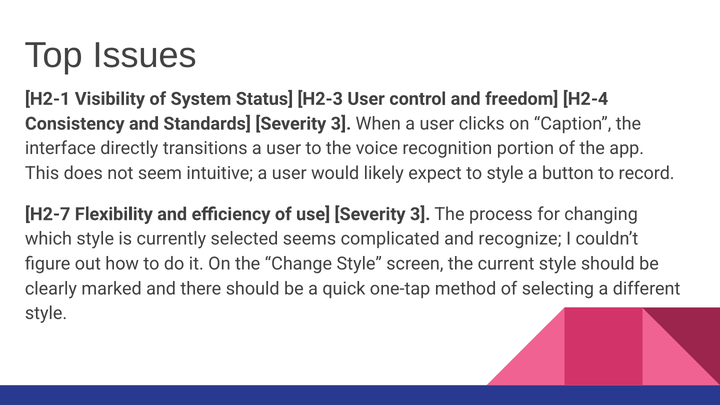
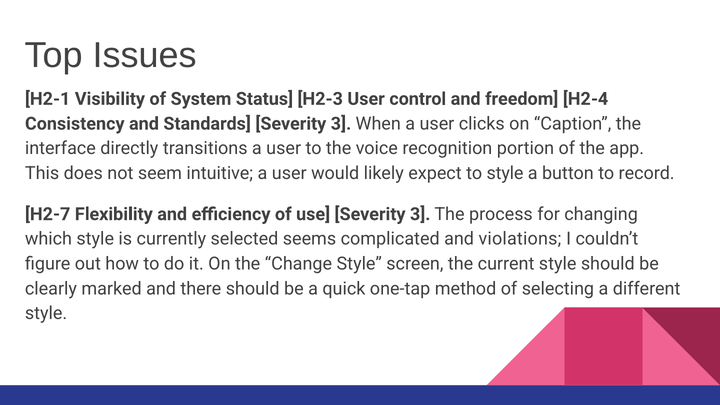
recognize: recognize -> violations
